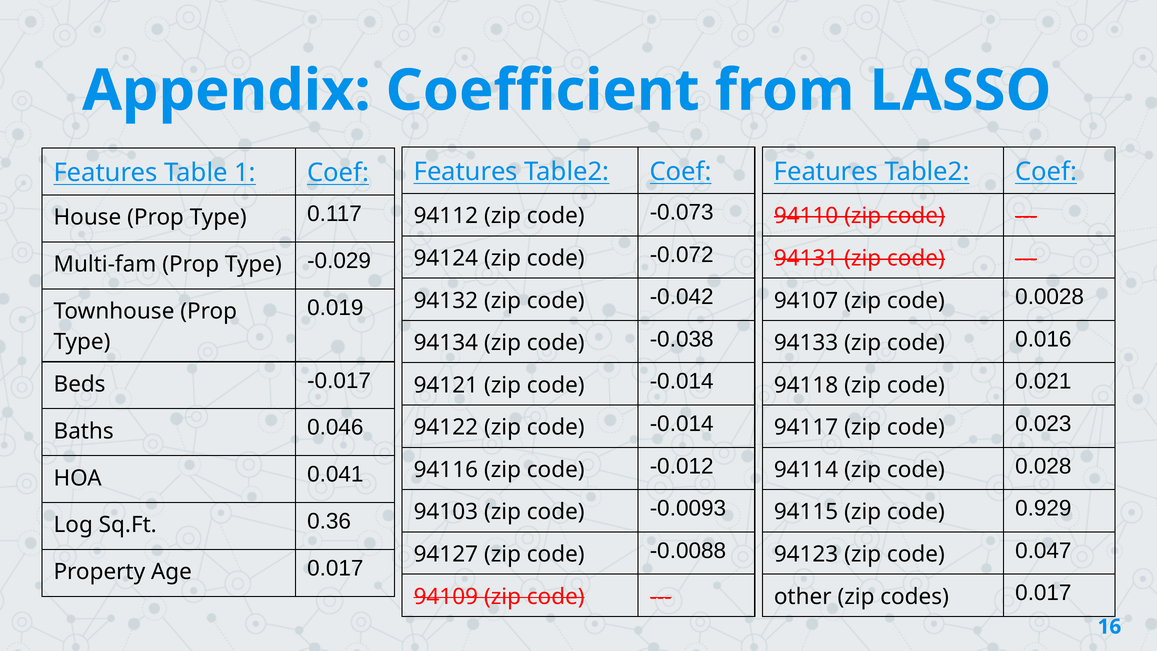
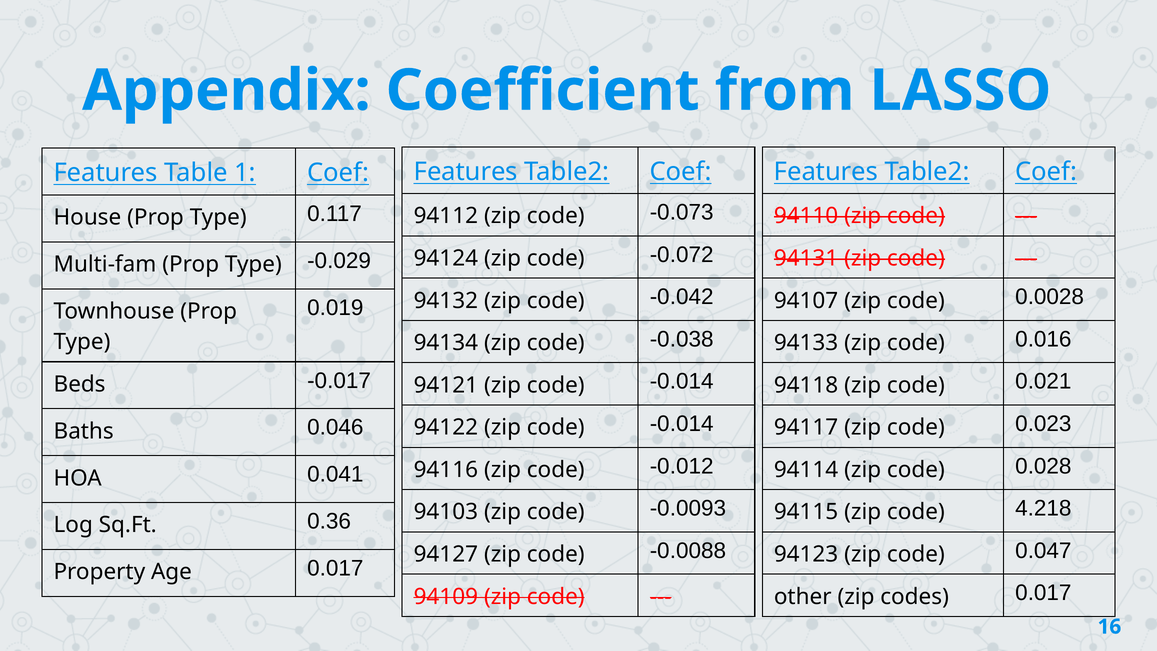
0.929: 0.929 -> 4.218
